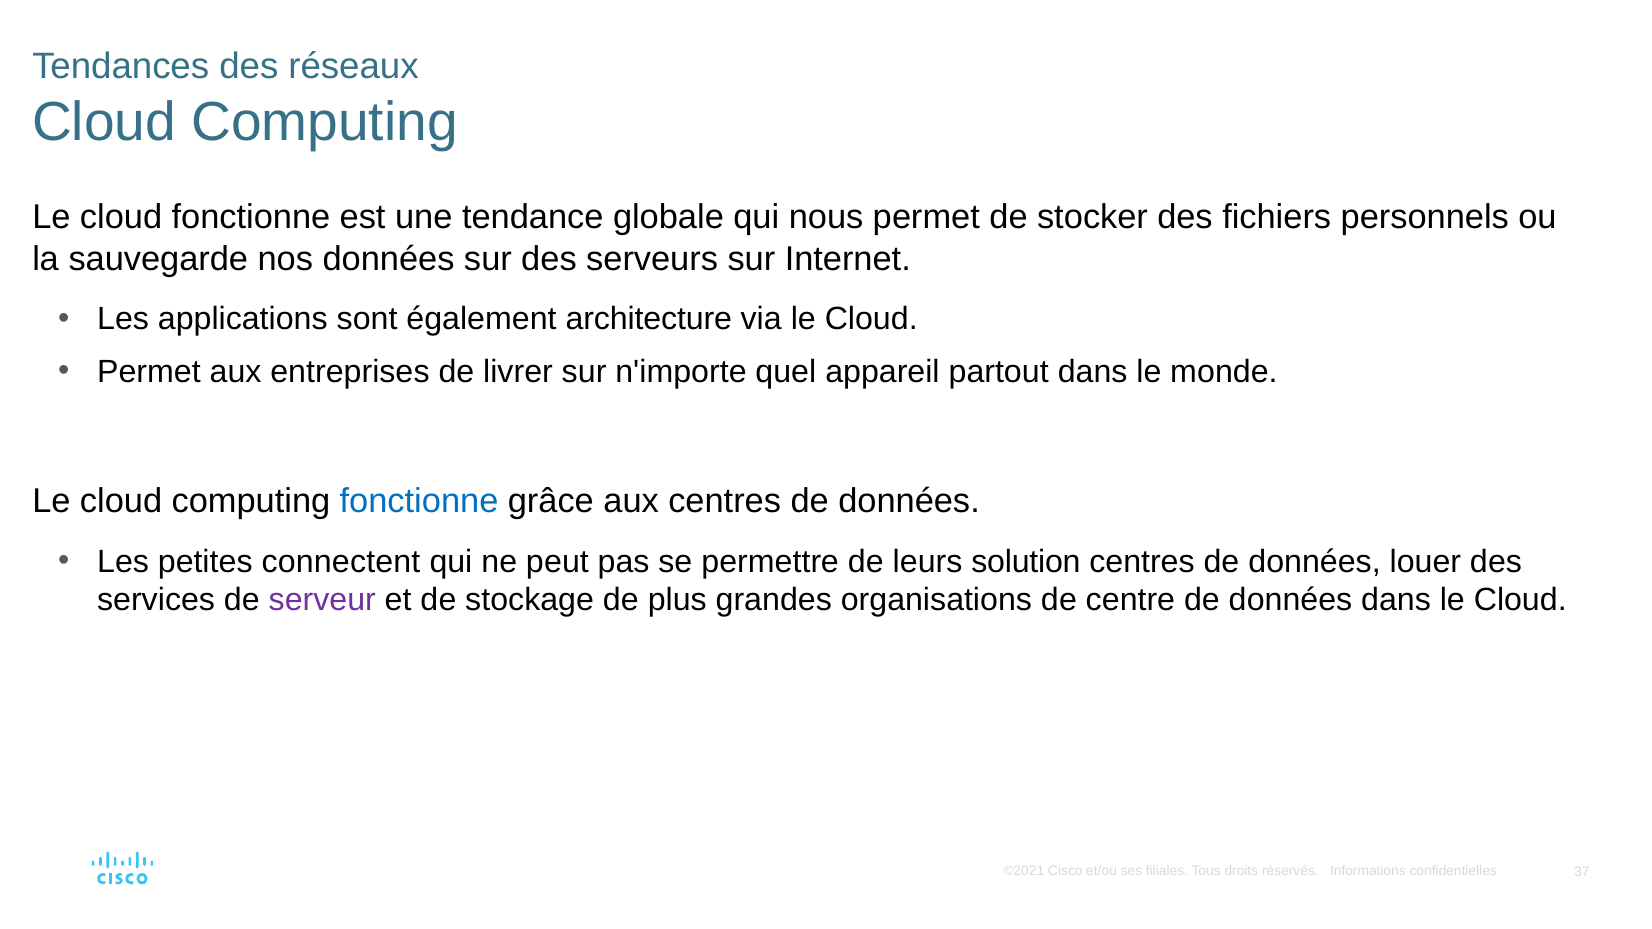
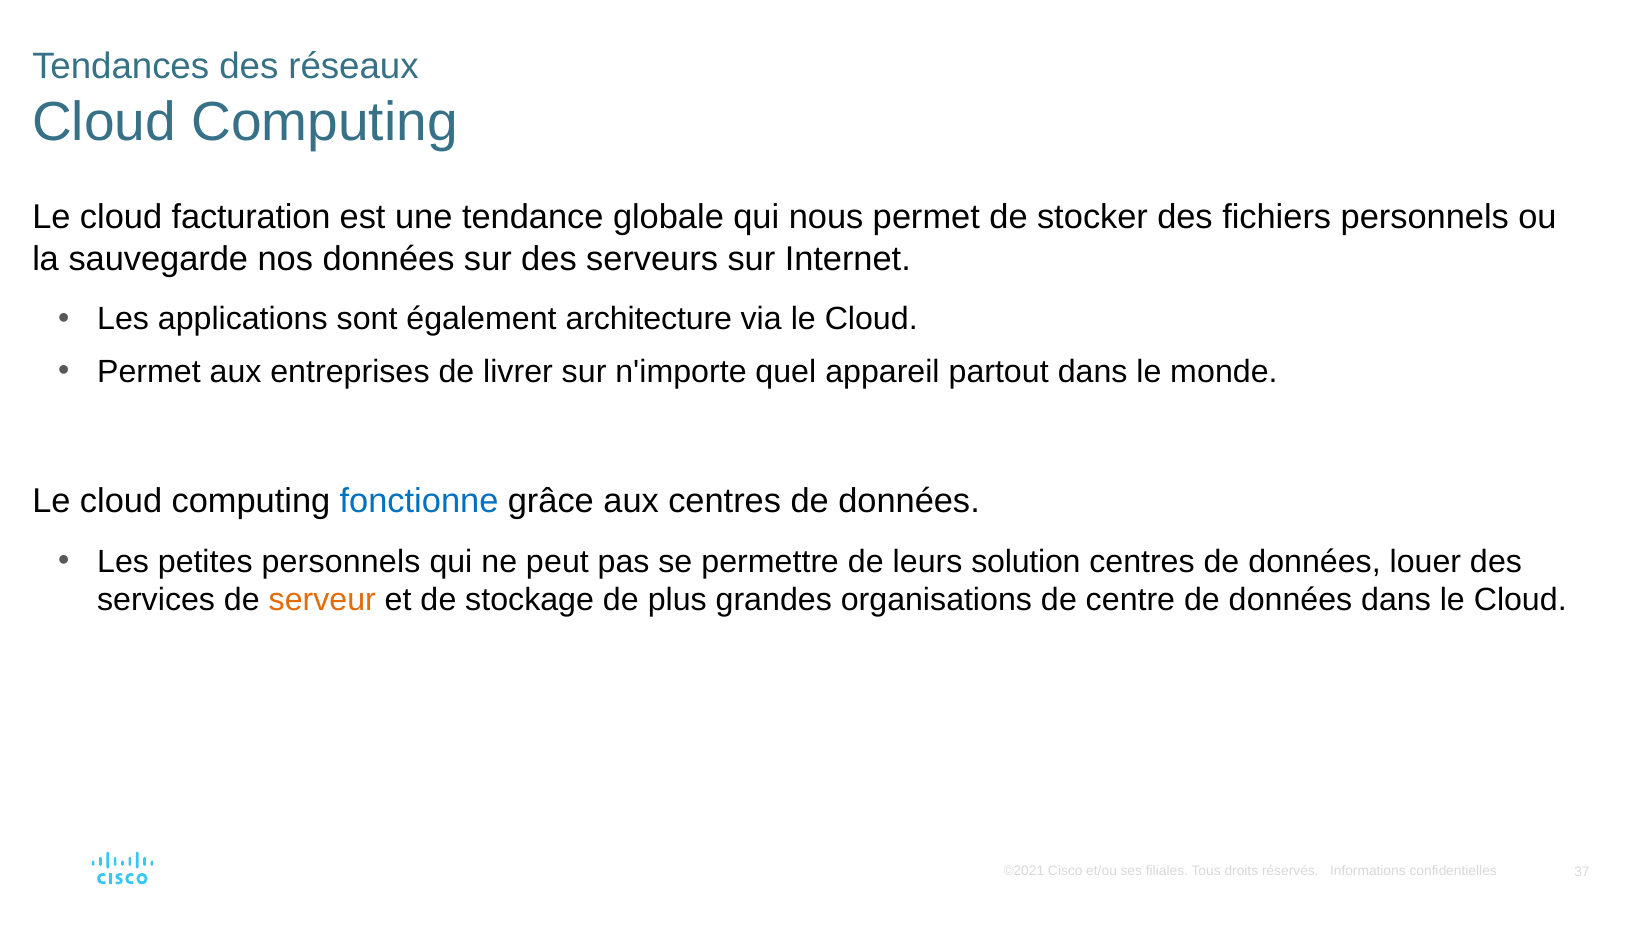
cloud fonctionne: fonctionne -> facturation
petites connectent: connectent -> personnels
serveur colour: purple -> orange
